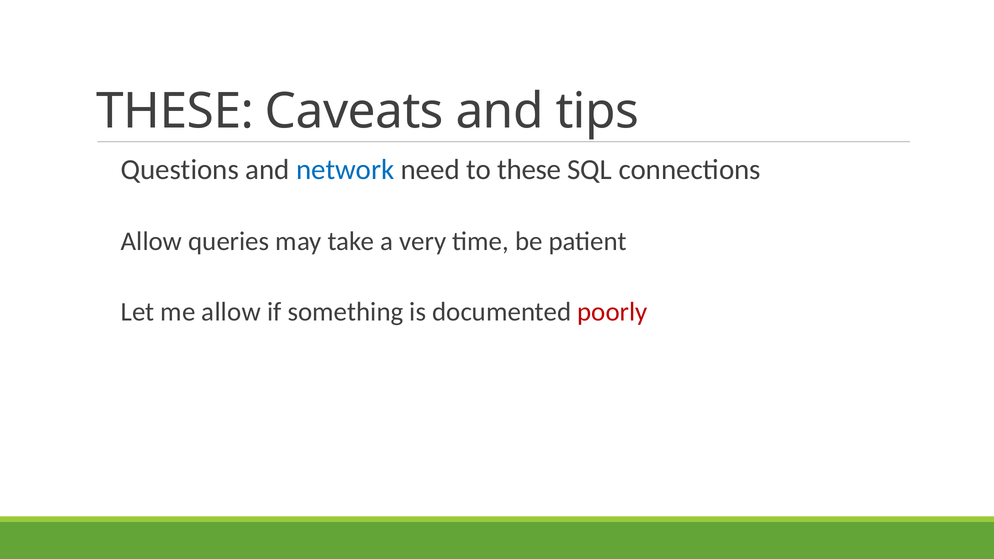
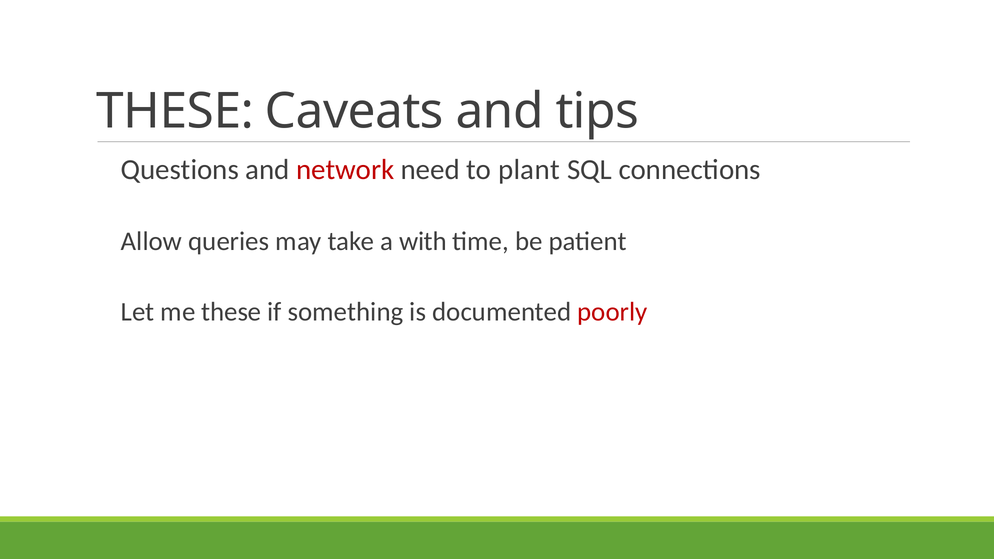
network colour: blue -> red
to these: these -> plant
very: very -> with
me allow: allow -> these
